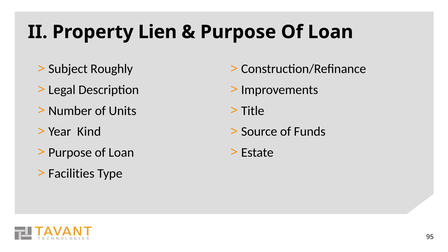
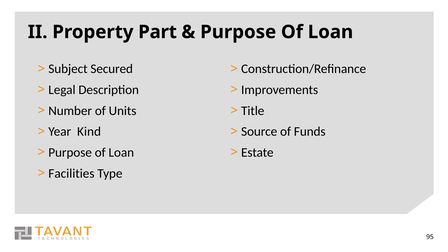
Lien: Lien -> Part
Roughly: Roughly -> Secured
